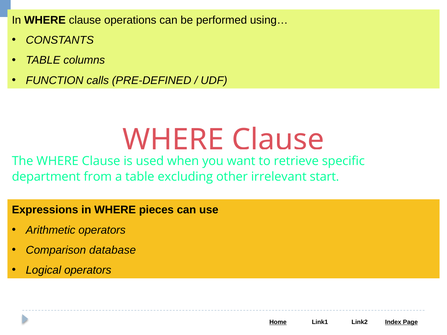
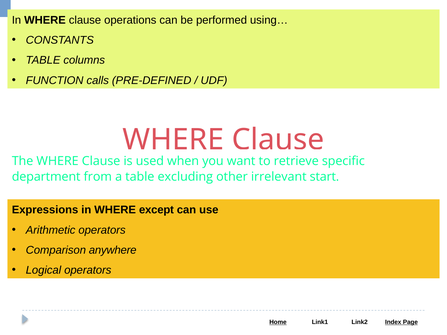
pieces: pieces -> except
database: database -> anywhere
